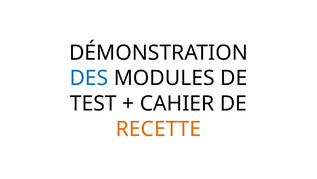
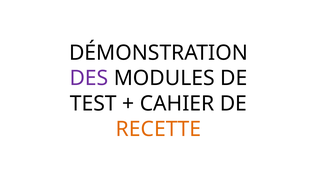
DES colour: blue -> purple
